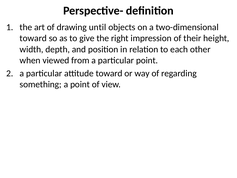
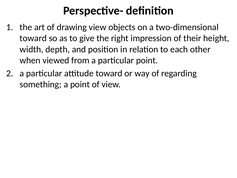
drawing until: until -> view
